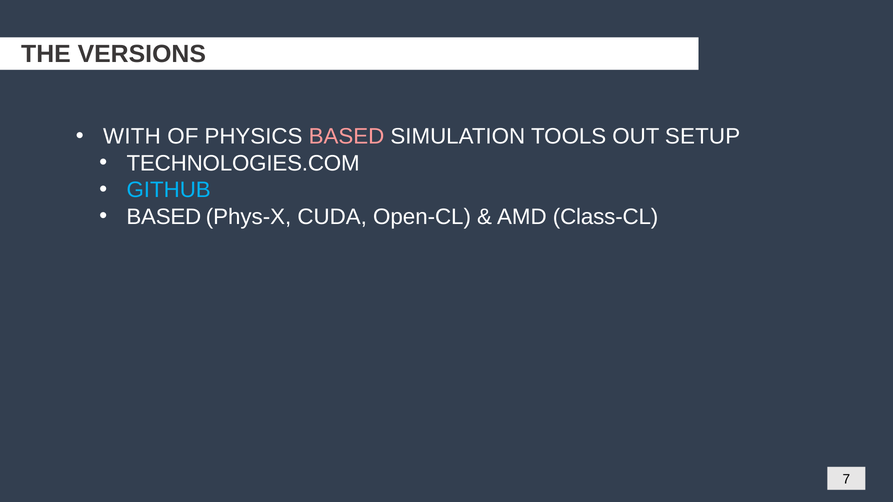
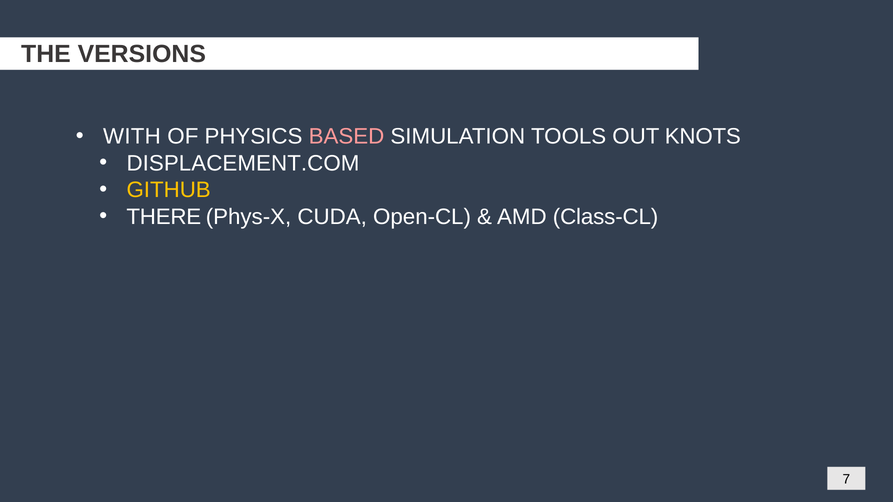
SETUP: SETUP -> KNOTS
TECHNOLOGIES.COM: TECHNOLOGIES.COM -> DISPLACEMENT.COM
GITHUB colour: light blue -> yellow
BASED at (164, 217): BASED -> THERE
